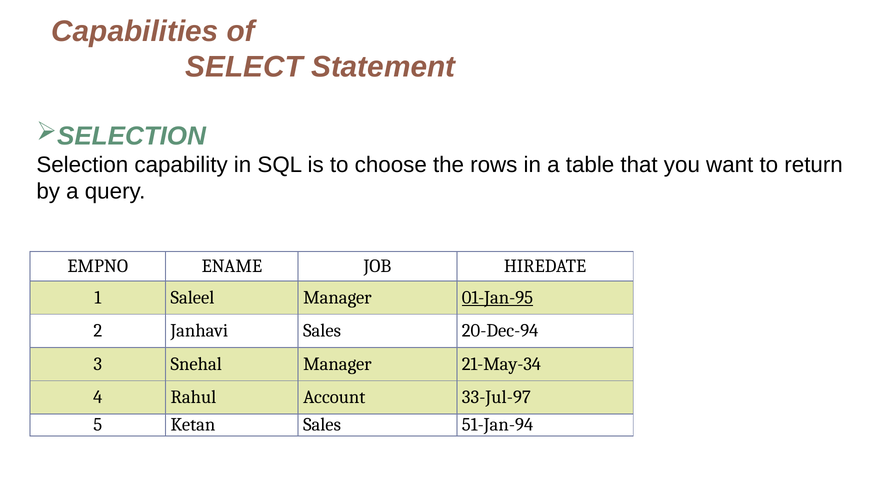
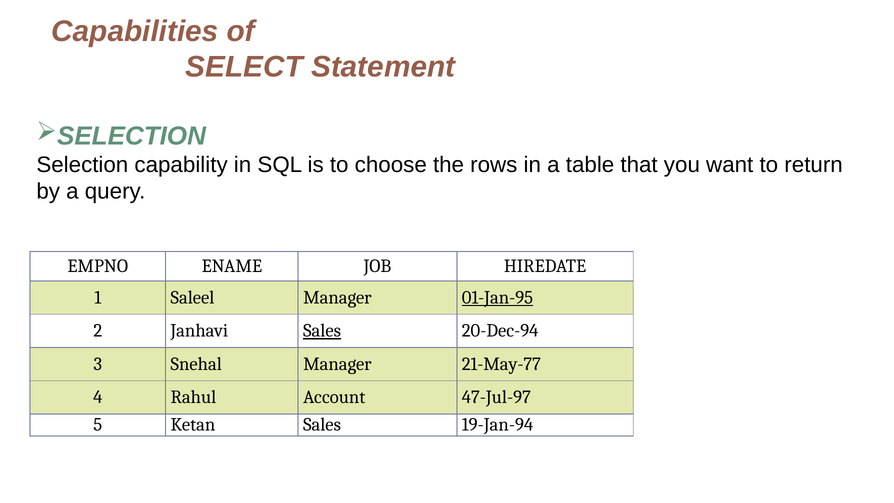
Sales at (322, 331) underline: none -> present
21-May-34: 21-May-34 -> 21-May-77
33-Jul-97: 33-Jul-97 -> 47-Jul-97
51-Jan-94: 51-Jan-94 -> 19-Jan-94
